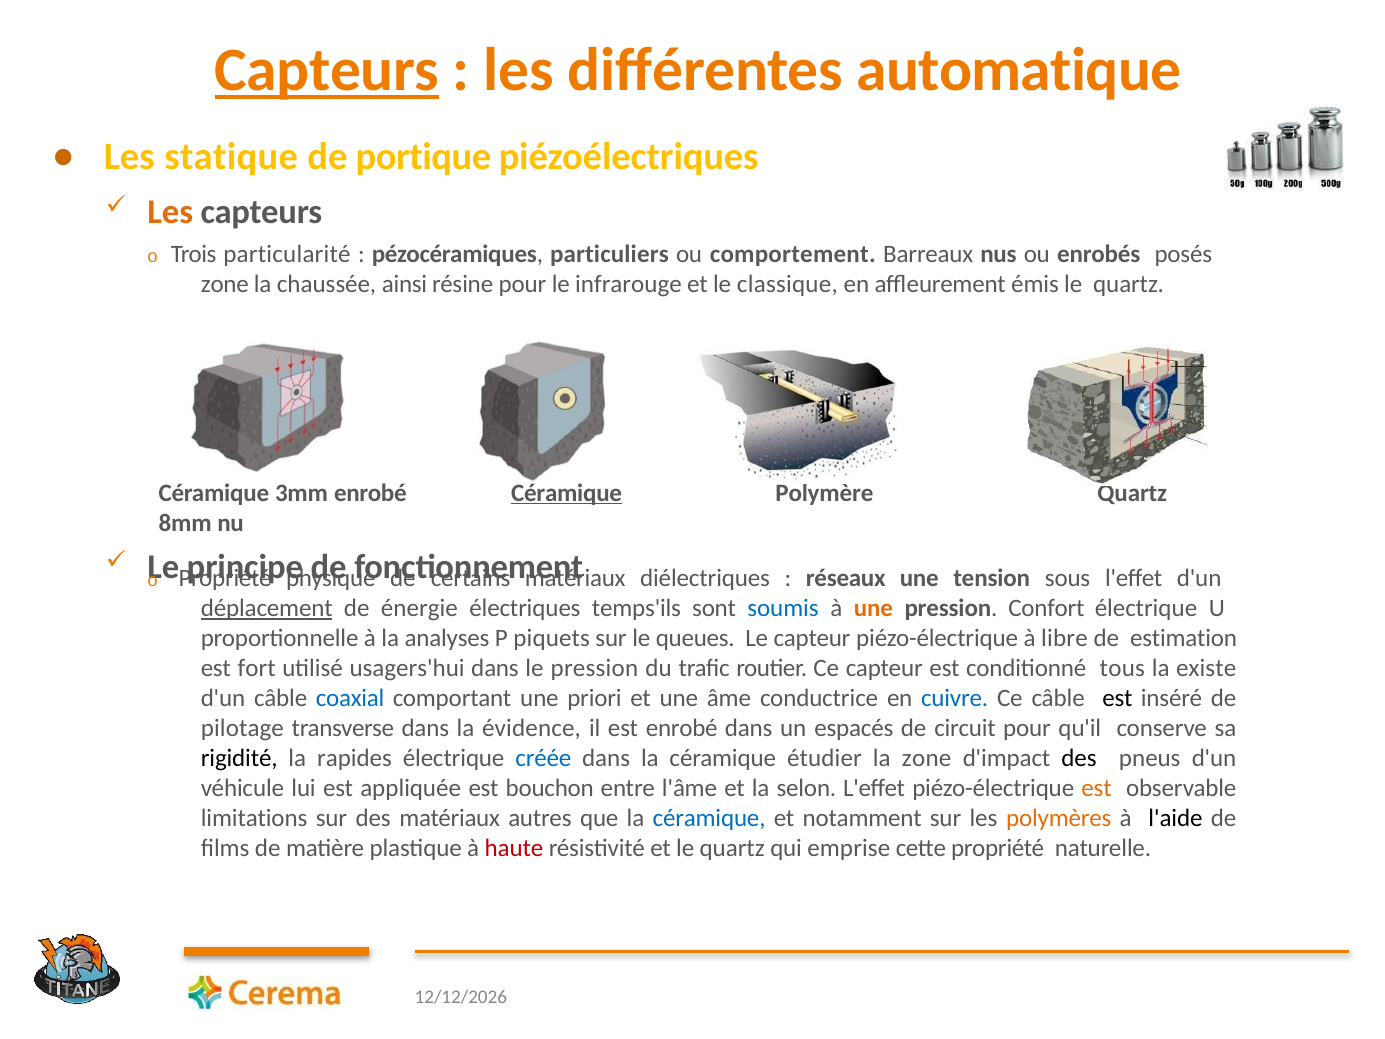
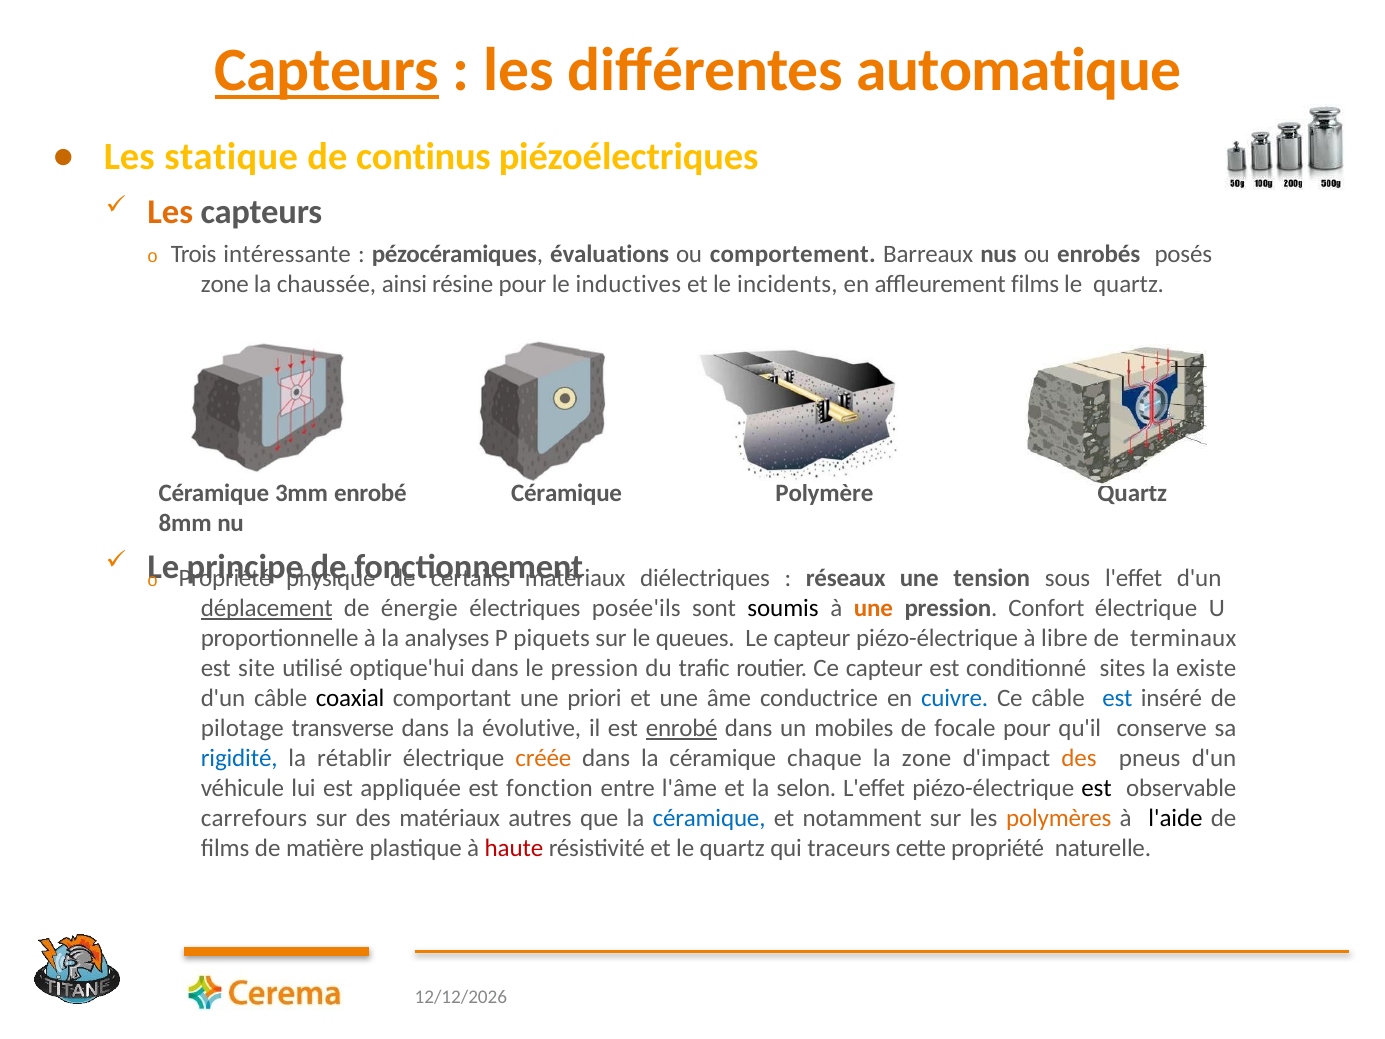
portique: portique -> continus
particularité: particularité -> intéressante
particuliers: particuliers -> évaluations
infrarouge: infrarouge -> inductives
classique: classique -> incidents
affleurement émis: émis -> films
Céramique at (567, 493) underline: present -> none
temps'ils: temps'ils -> posée'ils
soumis colour: blue -> black
estimation: estimation -> terminaux
fort: fort -> site
usagers'hui: usagers'hui -> optique'hui
tous: tous -> sites
coaxial colour: blue -> black
est at (1117, 698) colour: black -> blue
évidence: évidence -> évolutive
enrobé at (682, 728) underline: none -> present
espacés: espacés -> mobiles
circuit: circuit -> focale
rigidité colour: black -> blue
rapides: rapides -> rétablir
créée colour: blue -> orange
étudier: étudier -> chaque
des at (1079, 758) colour: black -> orange
bouchon: bouchon -> fonction
est at (1097, 788) colour: orange -> black
limitations: limitations -> carrefours
emprise: emprise -> traceurs
